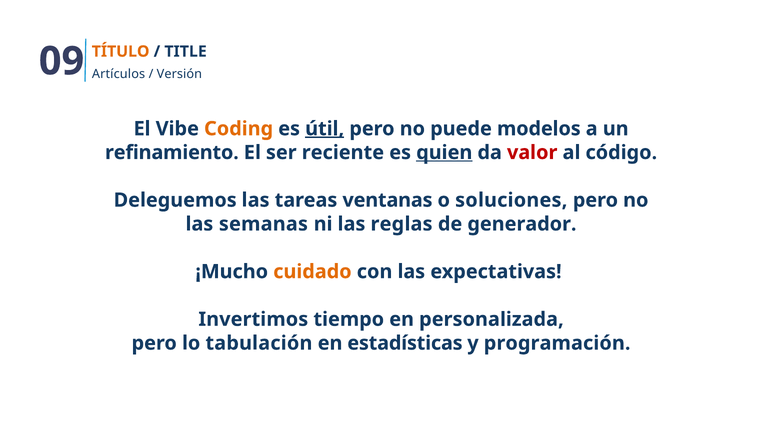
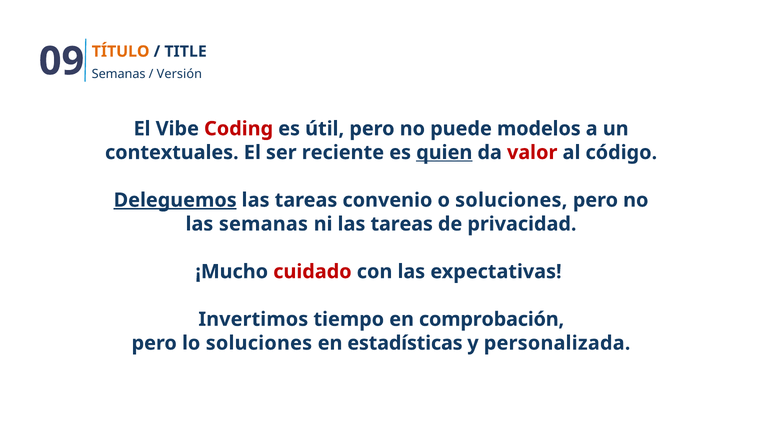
Artículos at (119, 74): Artículos -> Semanas
Coding colour: orange -> red
útil underline: present -> none
refinamiento: refinamiento -> contextuales
Deleguemos underline: none -> present
ventanas: ventanas -> convenio
ni las reglas: reglas -> tareas
generador: generador -> privacidad
cuidado colour: orange -> red
personalizada: personalizada -> comprobación
lo tabulación: tabulación -> soluciones
programación: programación -> personalizada
